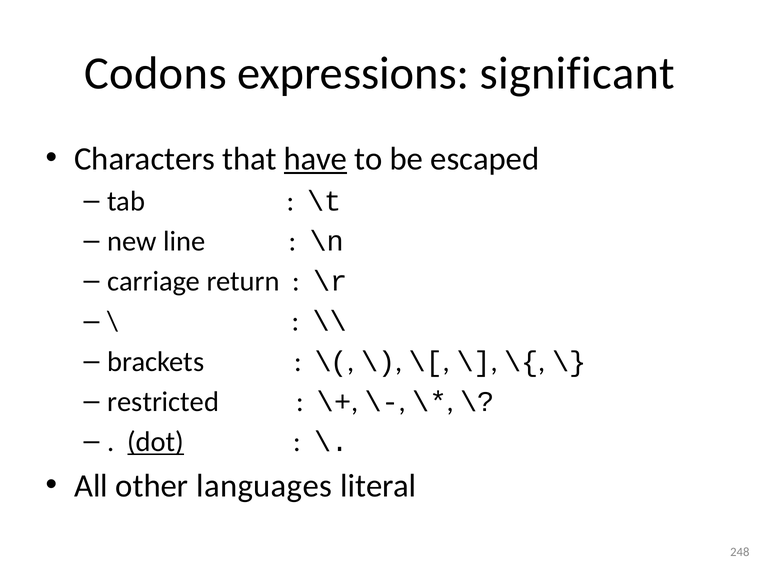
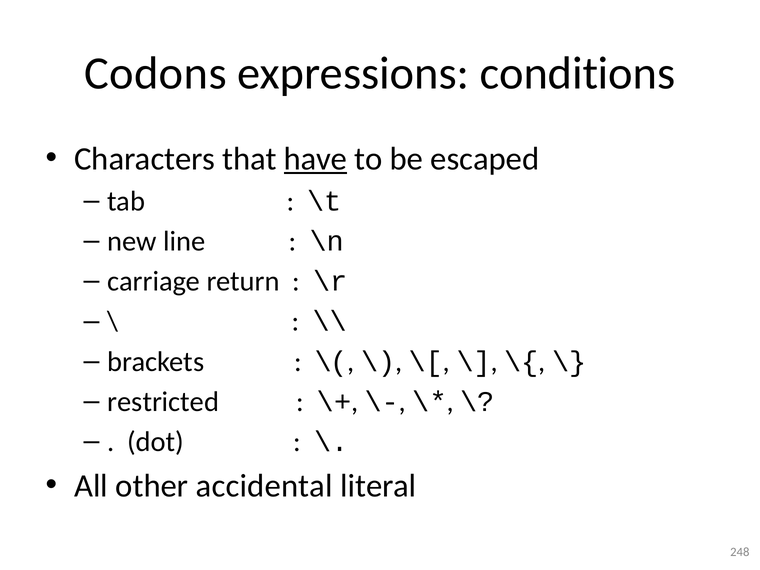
significant: significant -> conditions
dot underline: present -> none
languages: languages -> accidental
